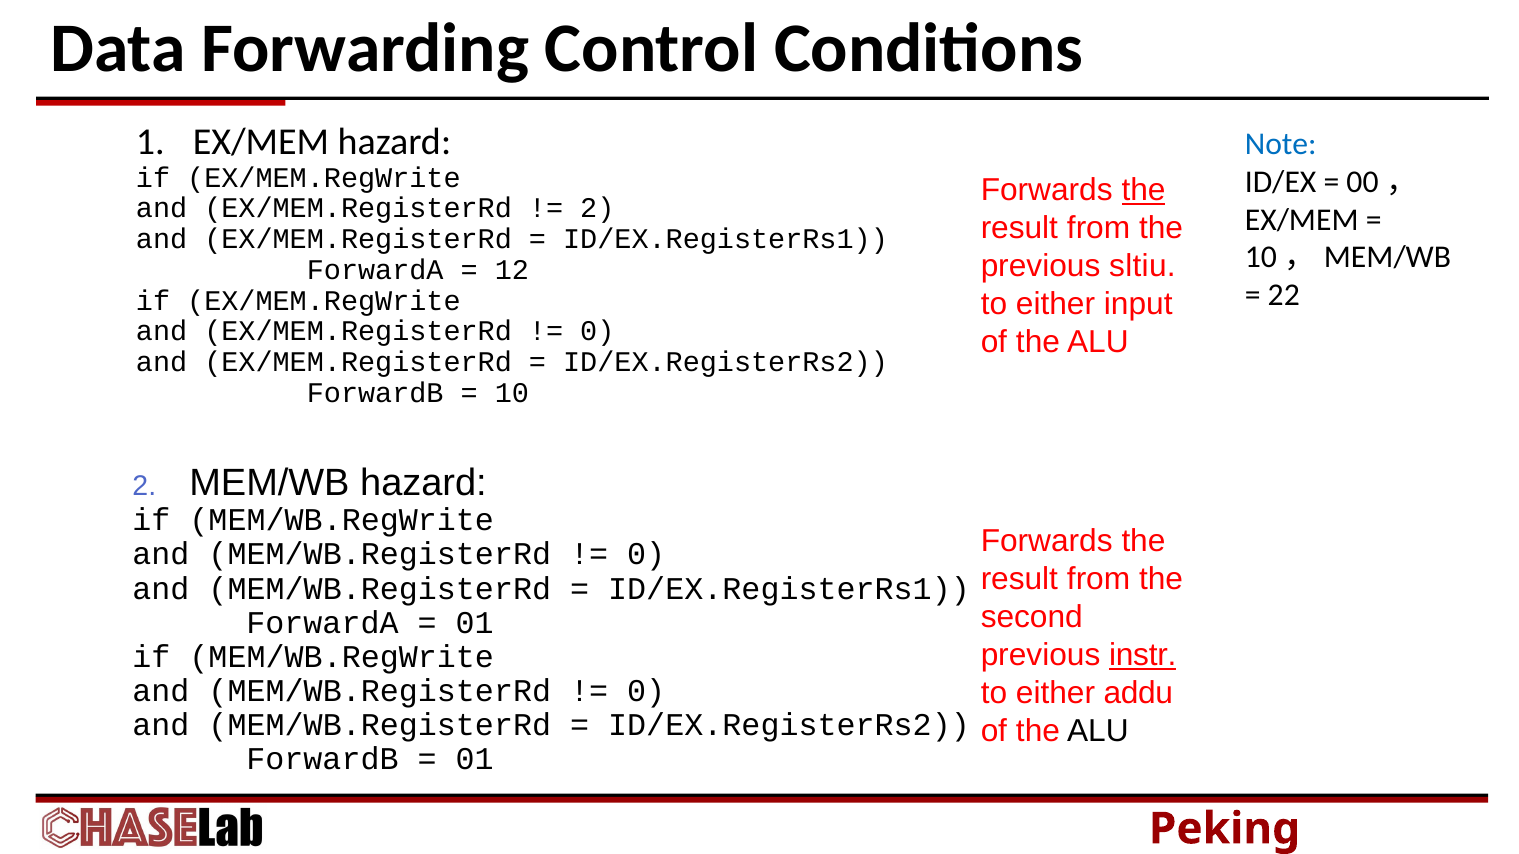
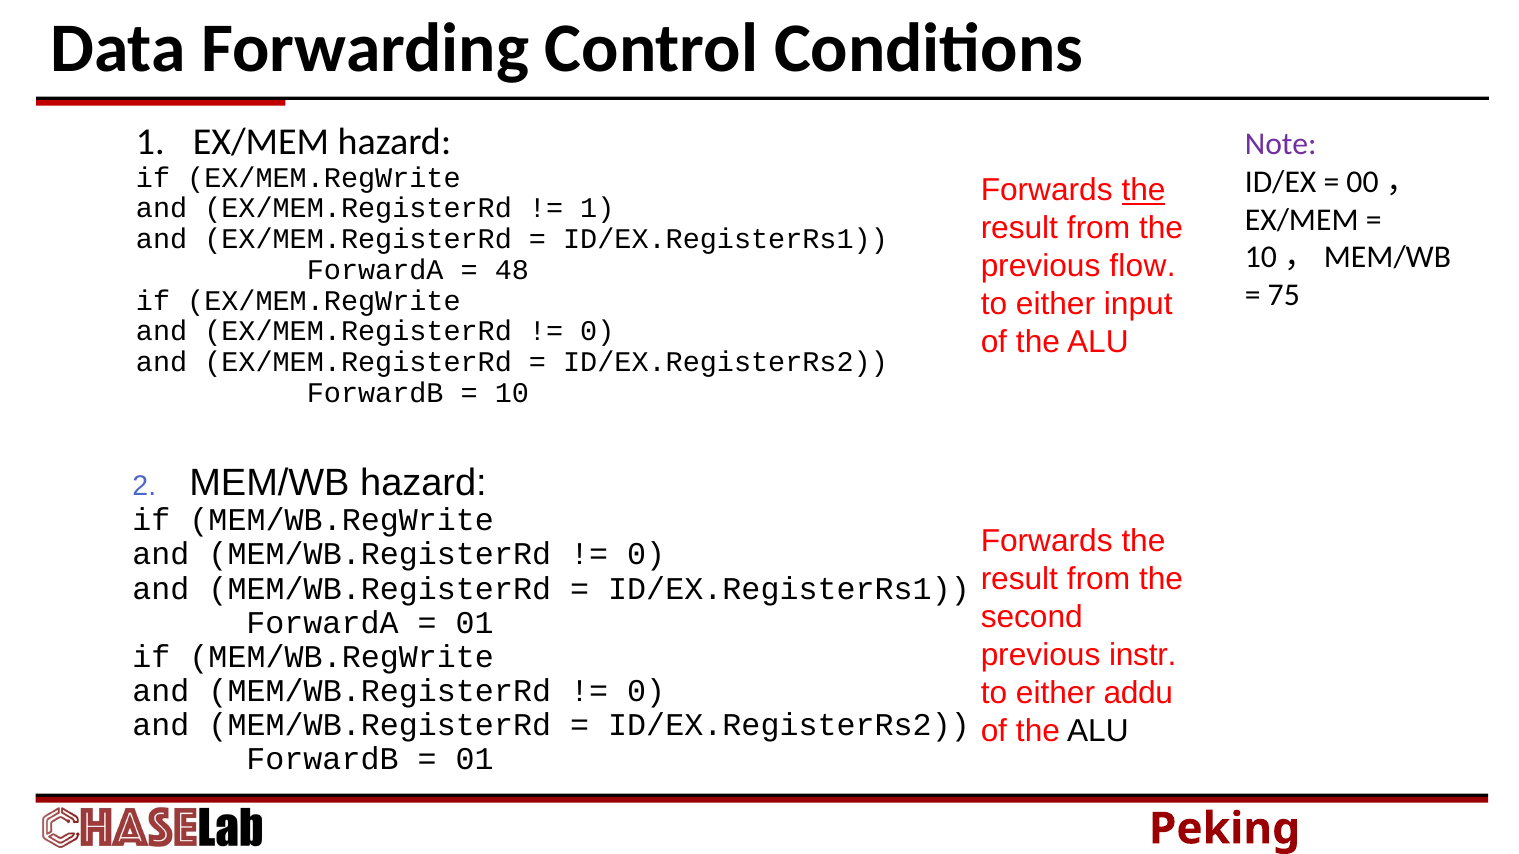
Note colour: blue -> purple
2 at (597, 209): 2 -> 1
sltiu: sltiu -> flow
12: 12 -> 48
22: 22 -> 75
instr underline: present -> none
